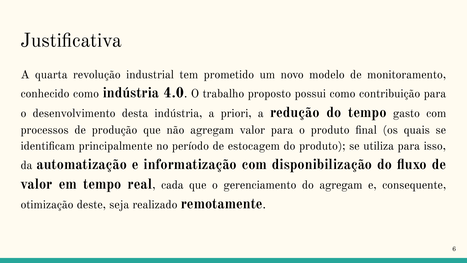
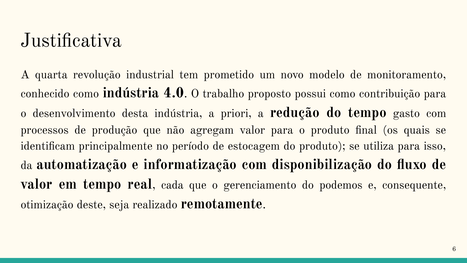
do agregam: agregam -> podemos
